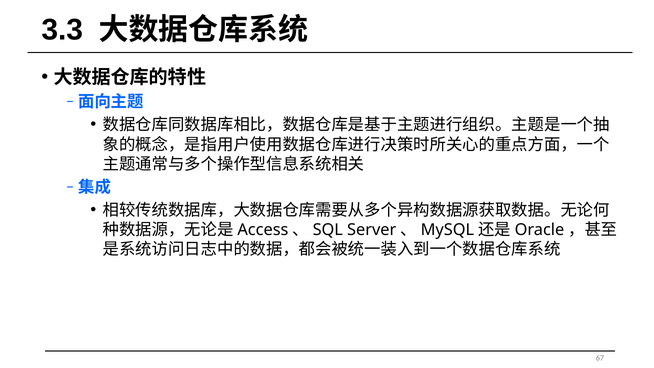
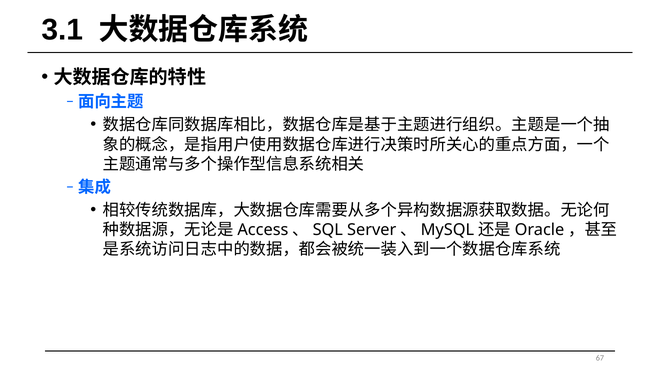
3.3: 3.3 -> 3.1
